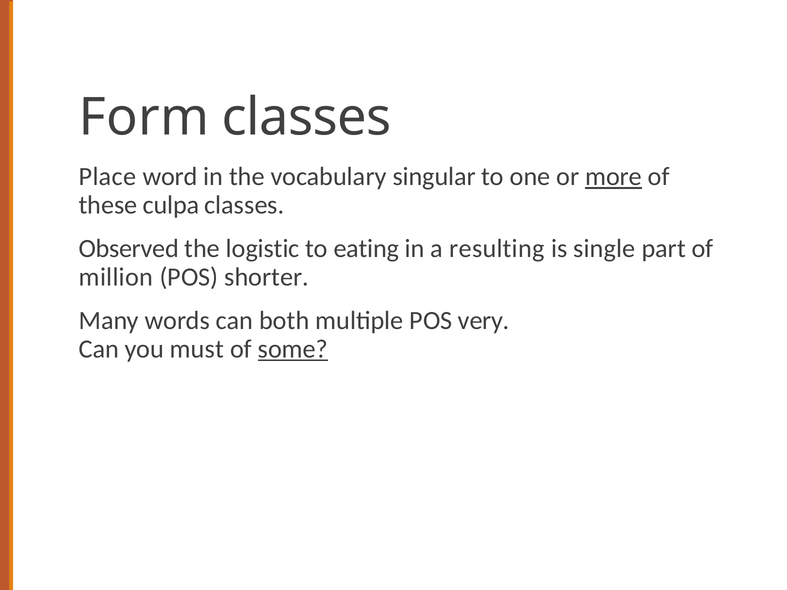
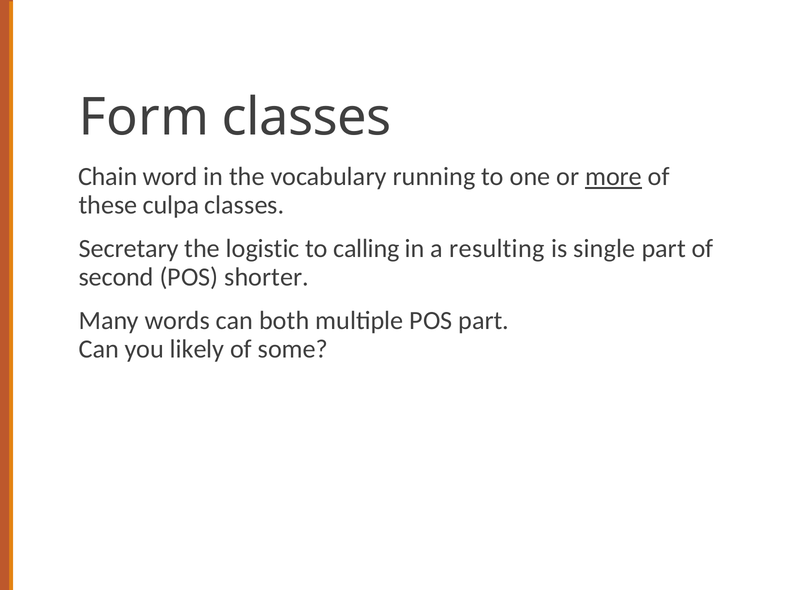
Place: Place -> Chain
singular: singular -> running
Observed: Observed -> Secretary
eating: eating -> calling
million: million -> second
POS very: very -> part
must: must -> likely
some underline: present -> none
